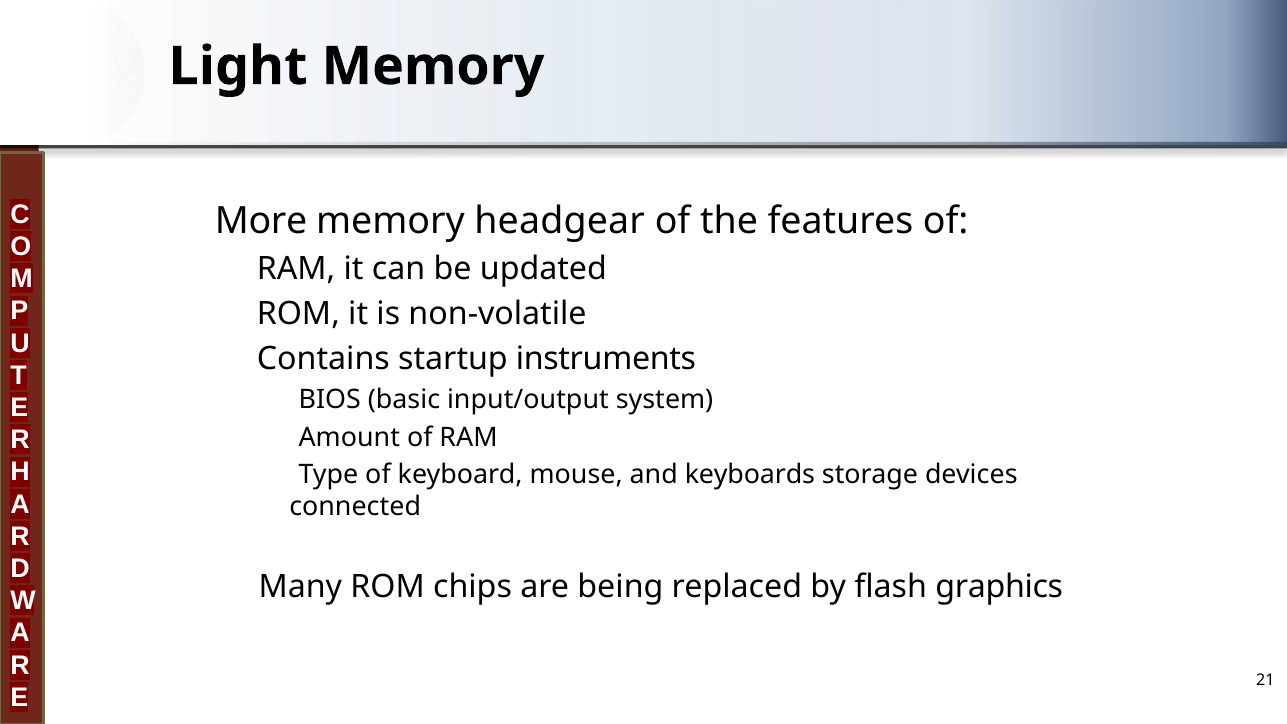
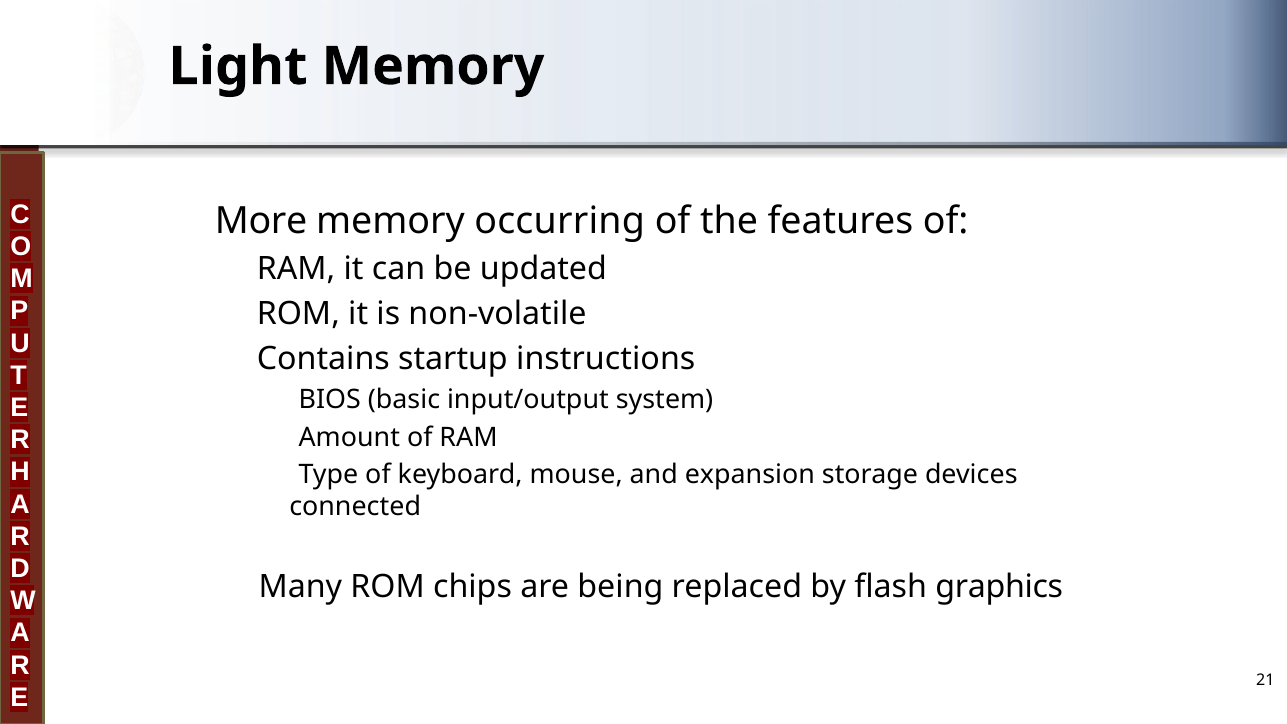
headgear: headgear -> occurring
instruments: instruments -> instructions
keyboards: keyboards -> expansion
